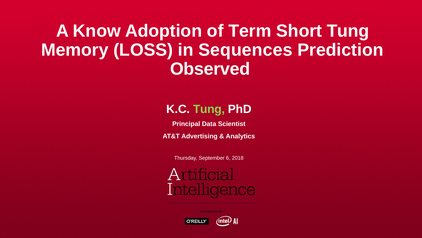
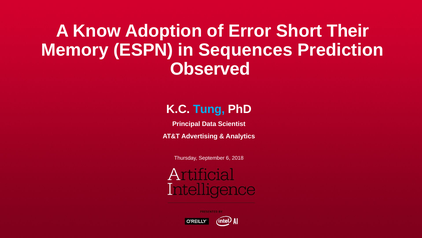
Term: Term -> Error
Short Tung: Tung -> Their
LOSS: LOSS -> ESPN
Tung at (209, 109) colour: light green -> light blue
